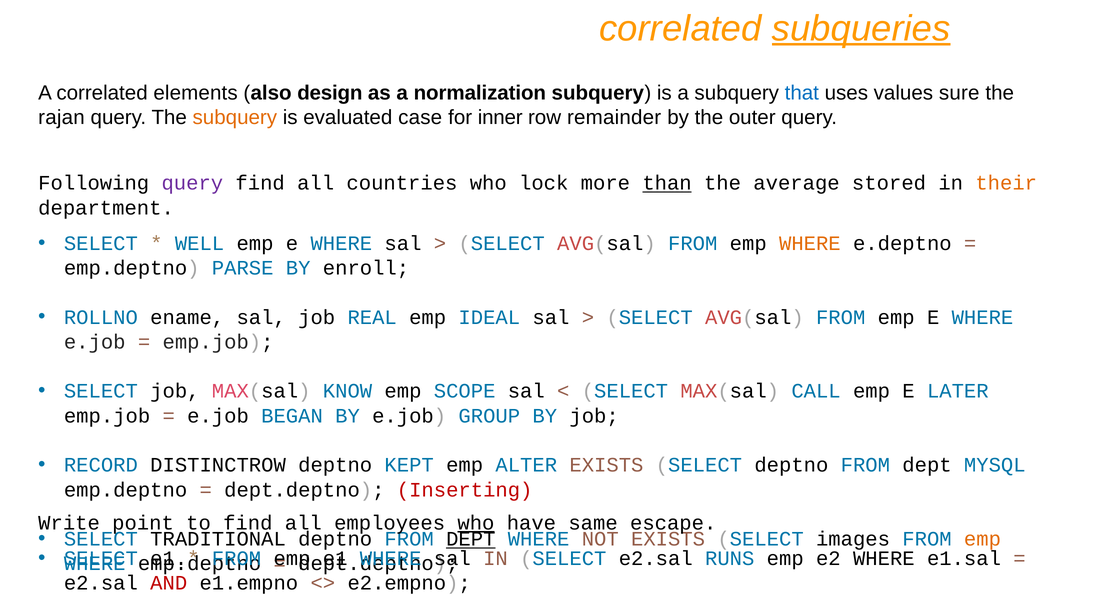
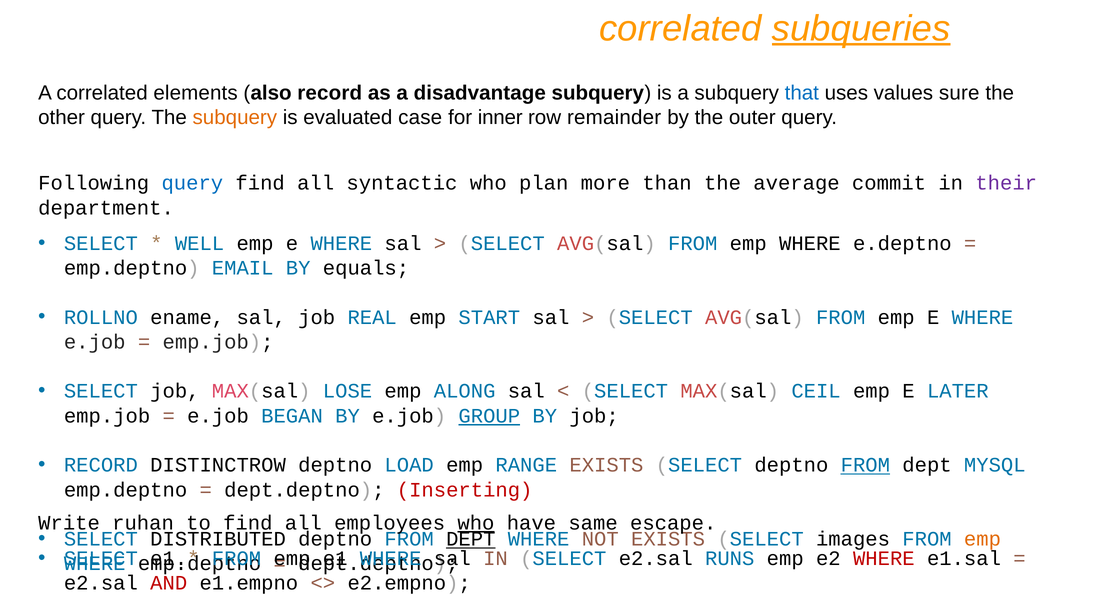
also design: design -> record
normalization: normalization -> disadvantage
rajan: rajan -> other
query at (192, 183) colour: purple -> blue
countries: countries -> syntactic
lock: lock -> plan
than underline: present -> none
stored: stored -> commit
their colour: orange -> purple
WHERE at (810, 244) colour: orange -> black
PARSE: PARSE -> EMAIL
enroll: enroll -> equals
IDEAL: IDEAL -> START
KNOW: KNOW -> LOSE
SCOPE: SCOPE -> ALONG
CALL: CALL -> CEIL
GROUP underline: none -> present
KEPT: KEPT -> LOAD
ALTER: ALTER -> RANGE
FROM at (865, 466) underline: none -> present
point: point -> ruhan
TRADITIONAL: TRADITIONAL -> DISTRIBUTED
WHERE at (884, 559) colour: black -> red
